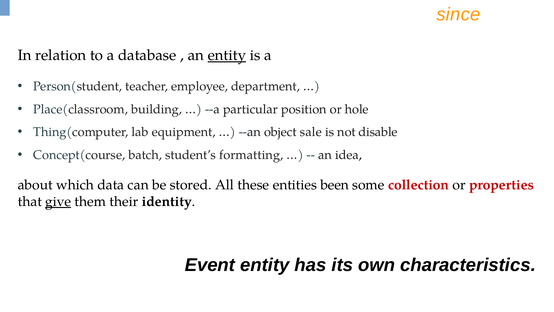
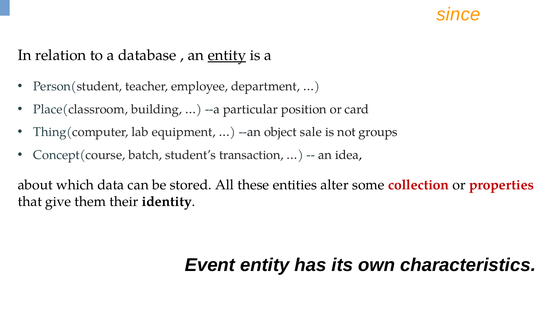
hole: hole -> card
disable: disable -> groups
formatting: formatting -> transaction
been: been -> alter
give underline: present -> none
